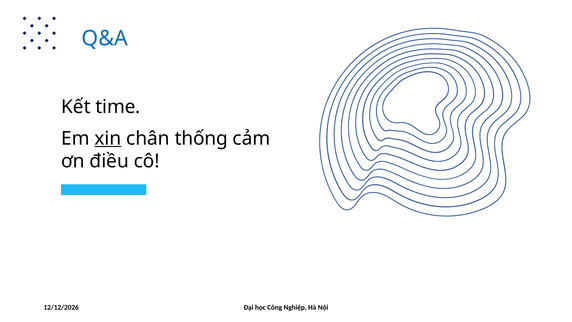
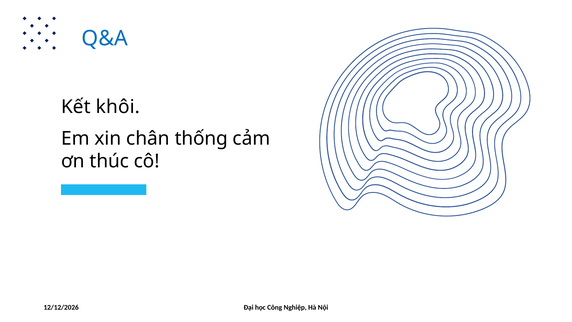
time: time -> khôi
xin underline: present -> none
điều: điều -> thúc
